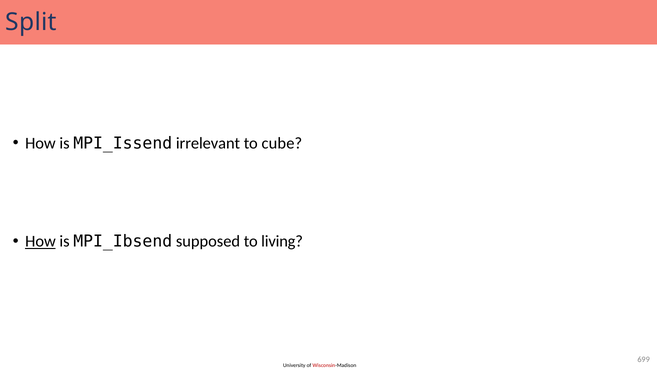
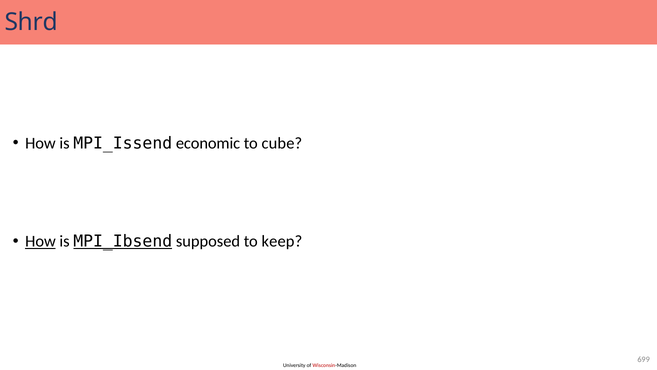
Split: Split -> Shrd
irrelevant: irrelevant -> economic
MPI_Ibsend underline: none -> present
living: living -> keep
